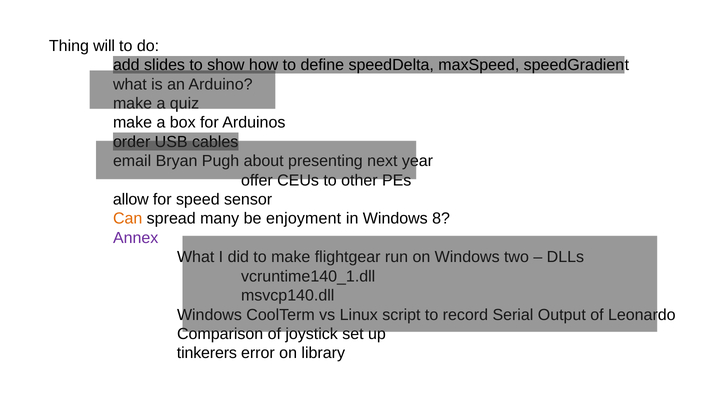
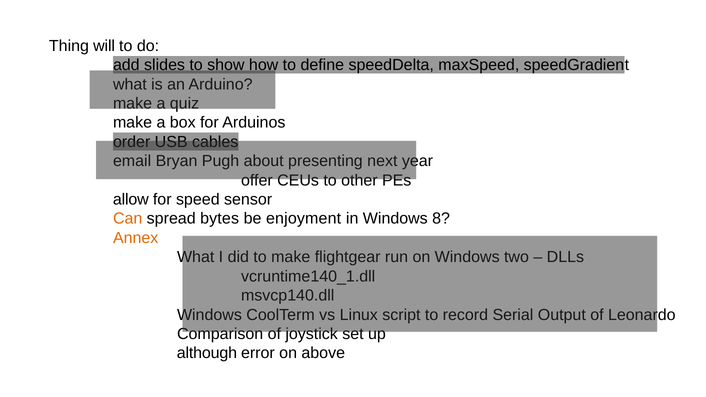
many: many -> bytes
Annex colour: purple -> orange
tinkerers: tinkerers -> although
library: library -> above
